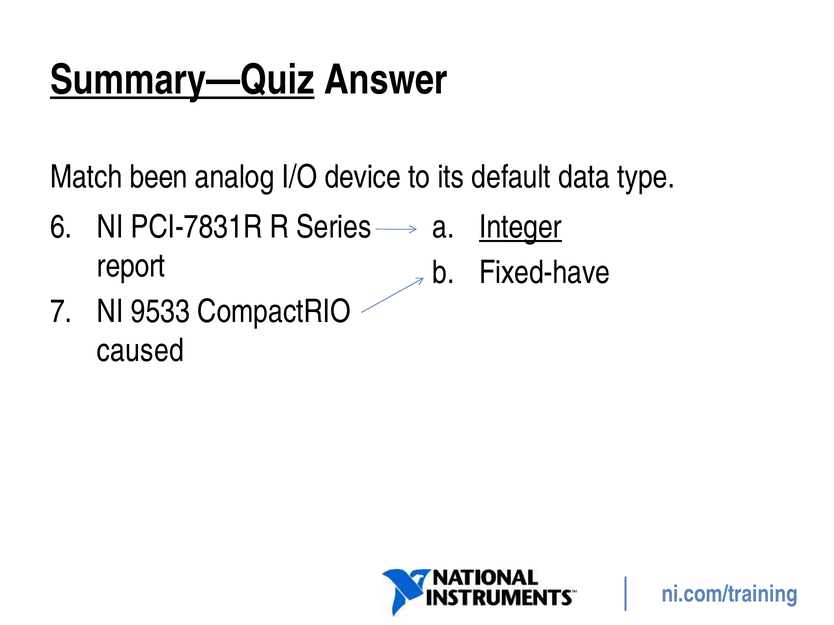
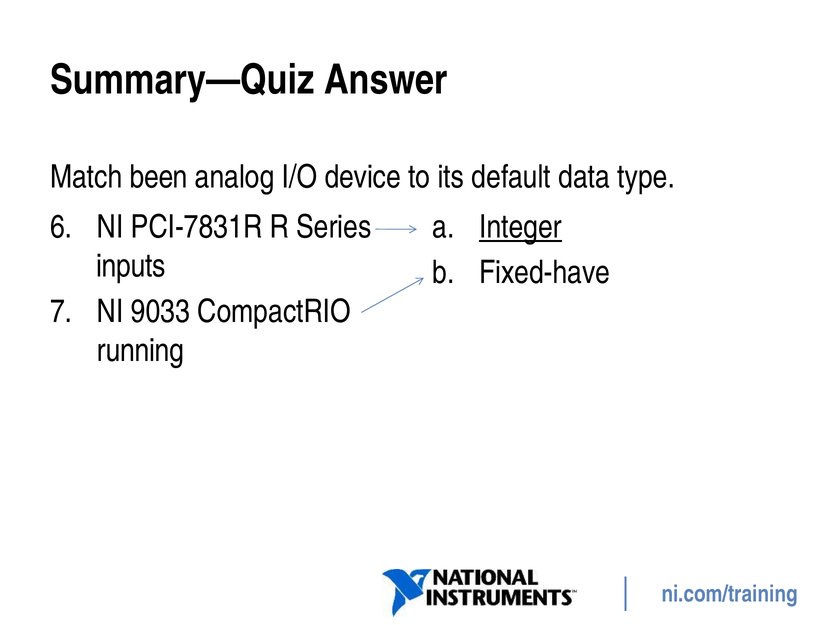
Summary—Quiz underline: present -> none
report: report -> inputs
9533: 9533 -> 9033
caused: caused -> running
